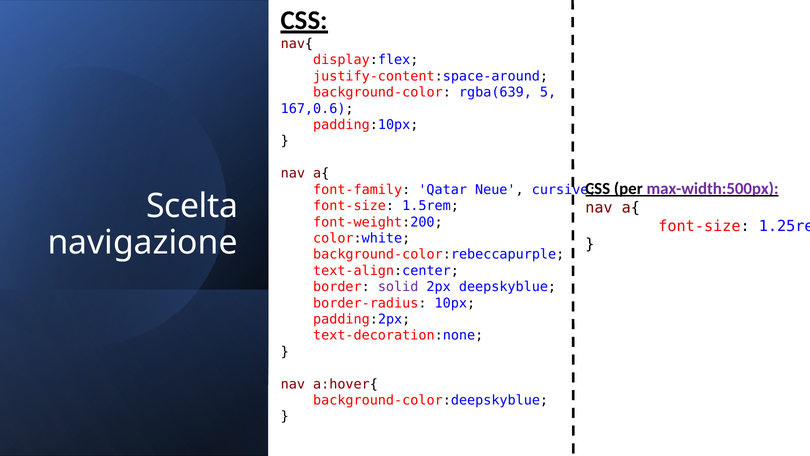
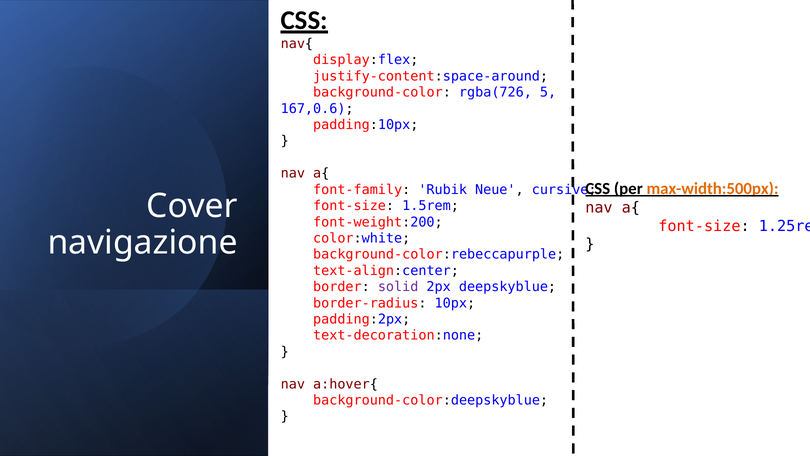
rgba(639: rgba(639 -> rgba(726
max-width:500px colour: purple -> orange
Qatar: Qatar -> Rubik
Scelta: Scelta -> Cover
